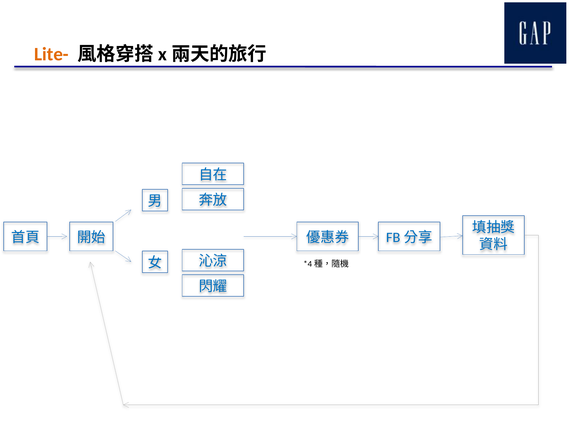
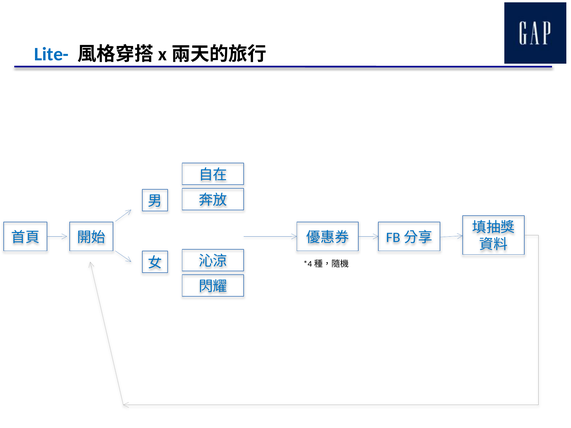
Lite- colour: orange -> blue
